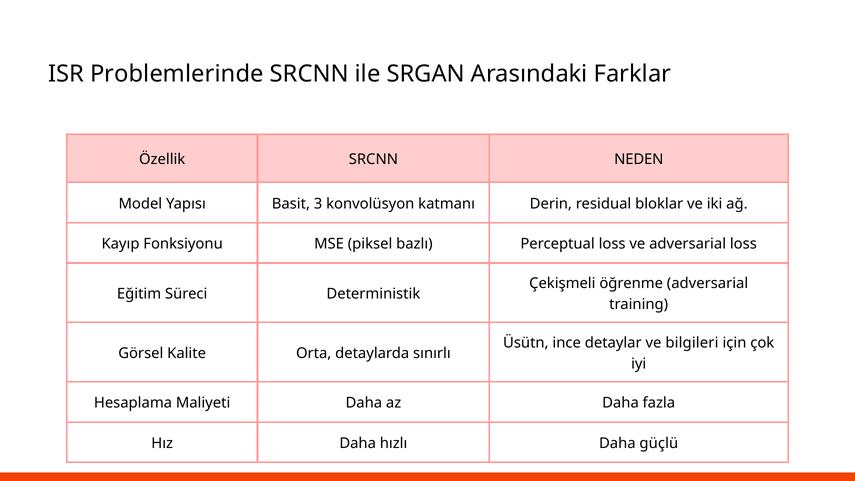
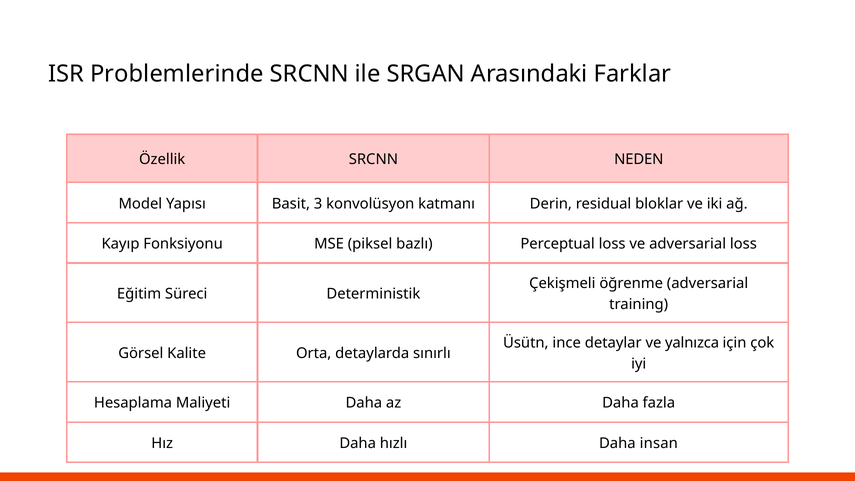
bilgileri: bilgileri -> yalnızca
güçlü: güçlü -> insan
